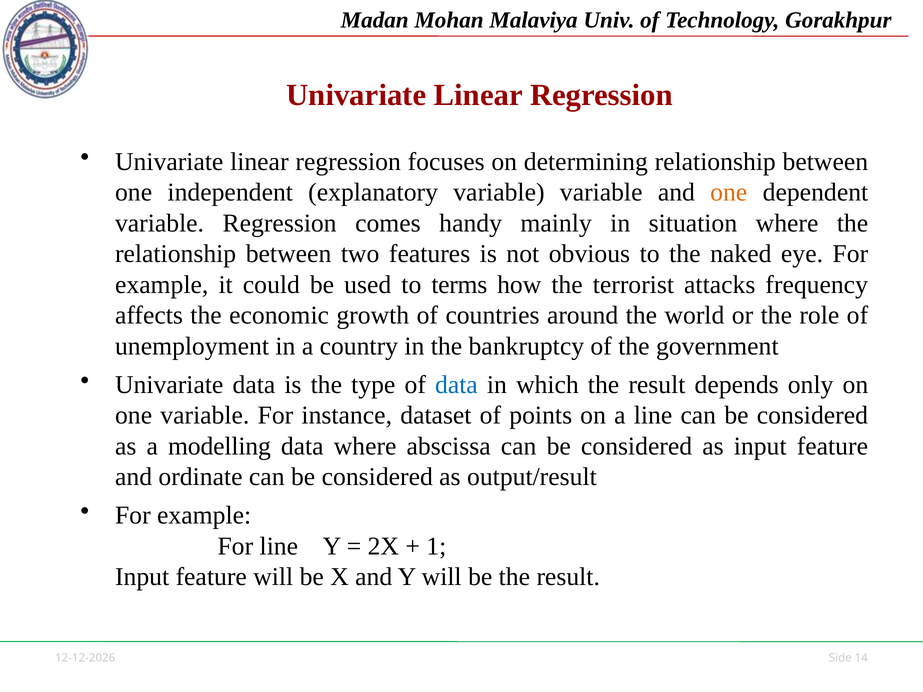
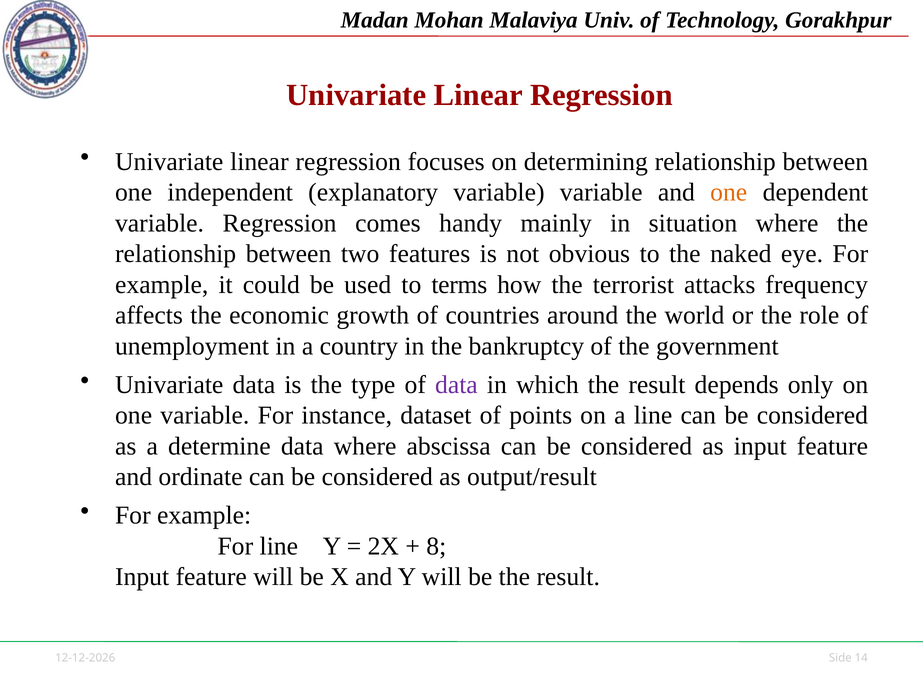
data at (456, 385) colour: blue -> purple
modelling: modelling -> determine
1: 1 -> 8
